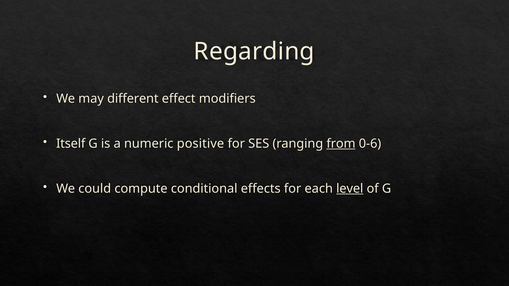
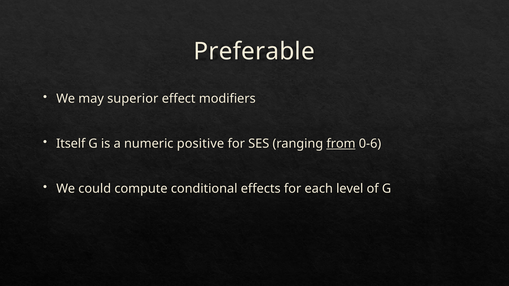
Regarding: Regarding -> Preferable
different: different -> superior
level underline: present -> none
